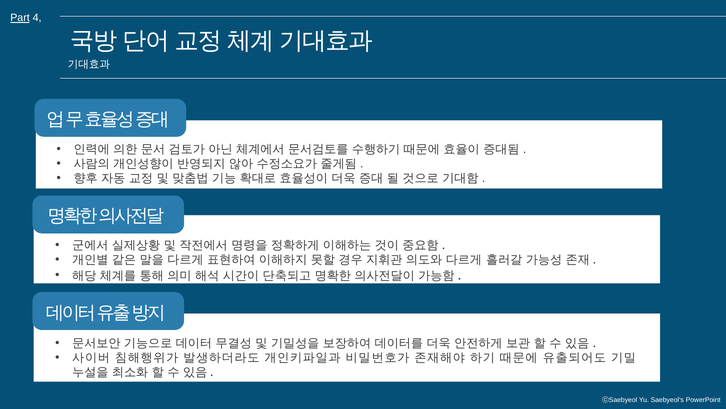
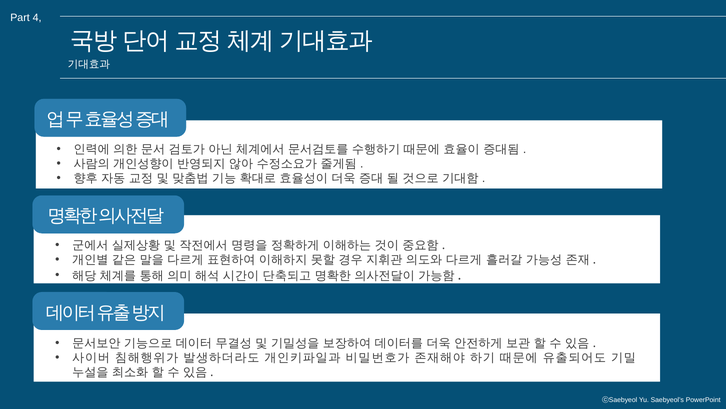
Part underline: present -> none
